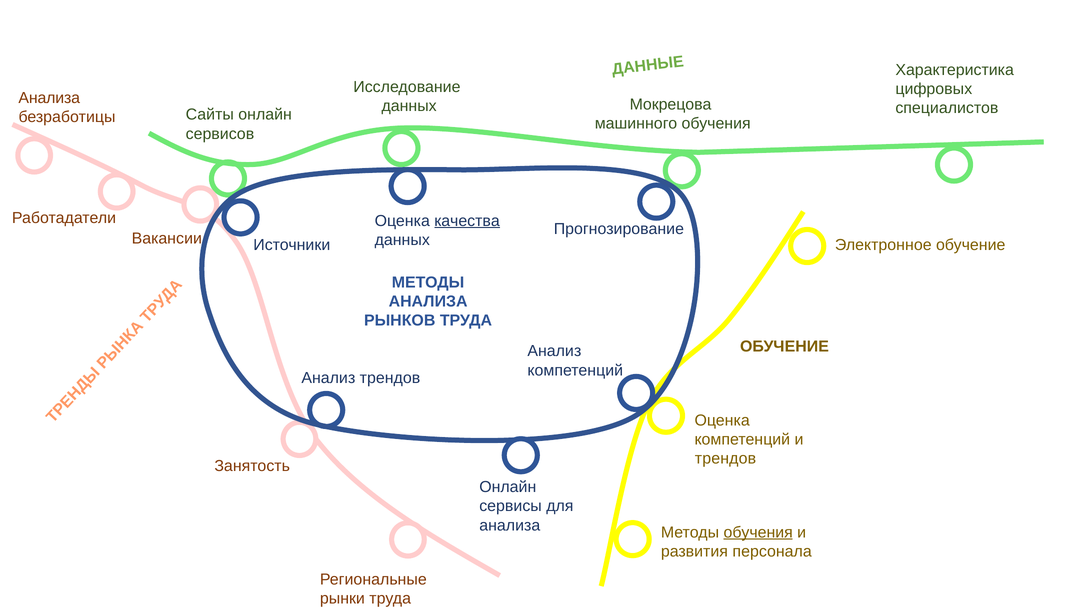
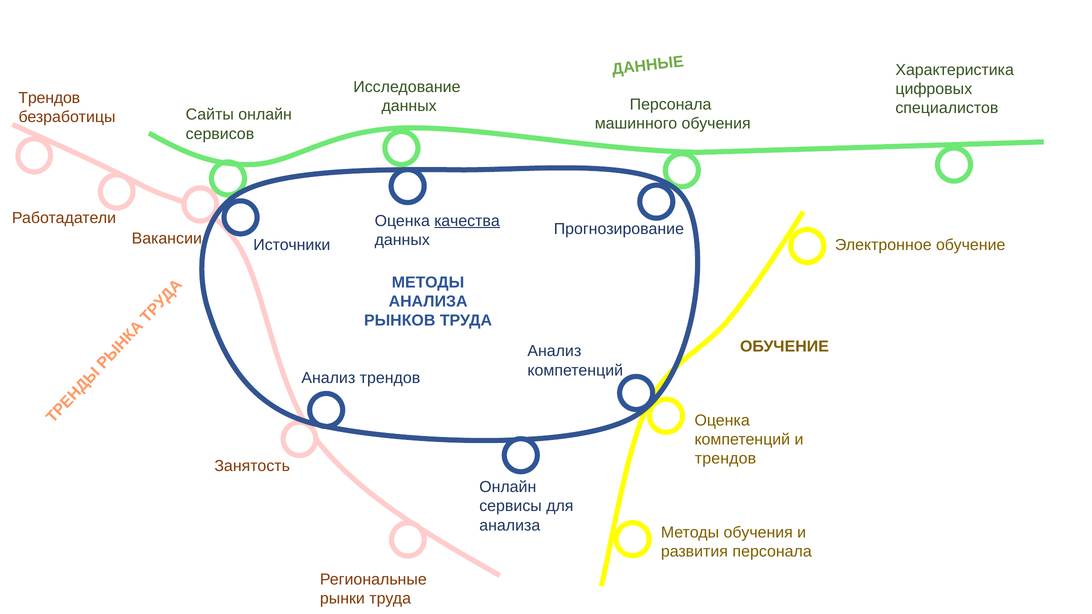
Анализа at (49, 98): Анализа -> Трендов
Мокрецова at (671, 104): Мокрецова -> Персонала
обучения at (758, 532) underline: present -> none
